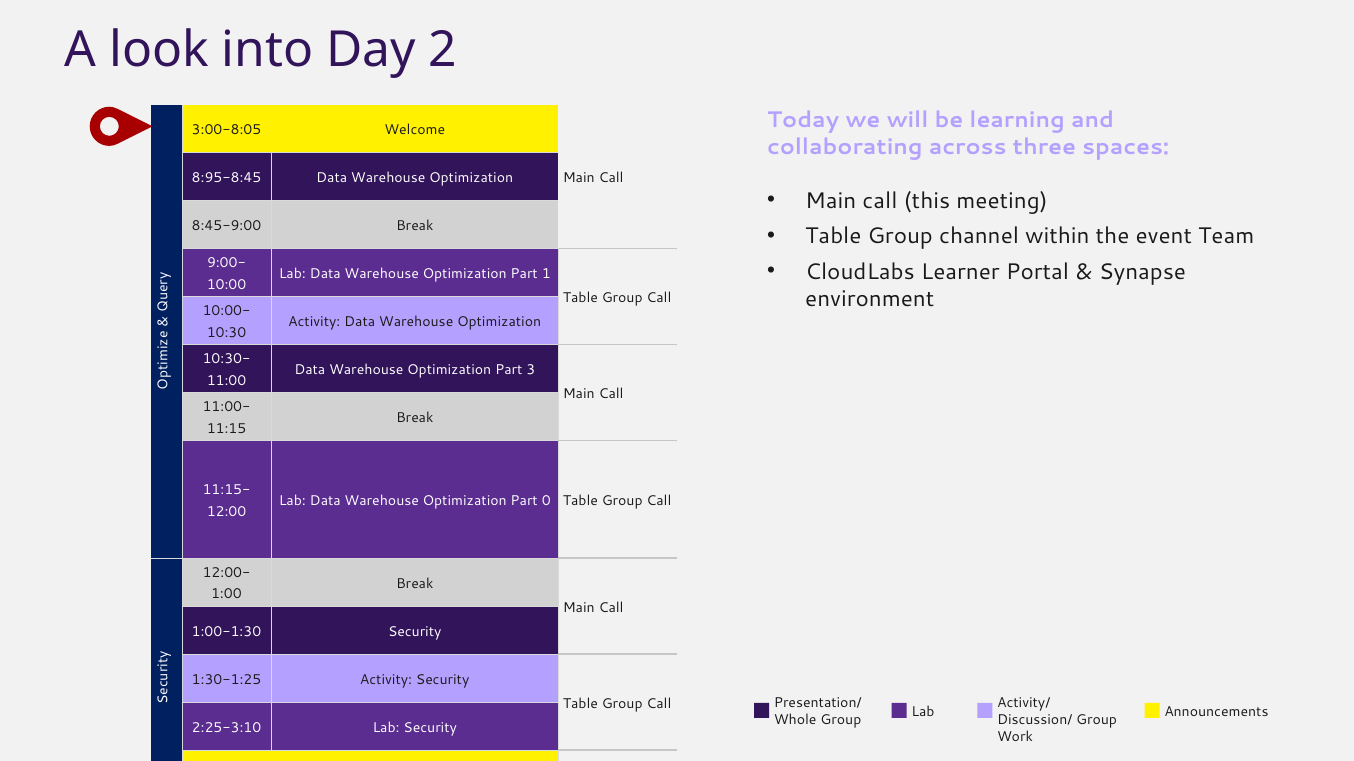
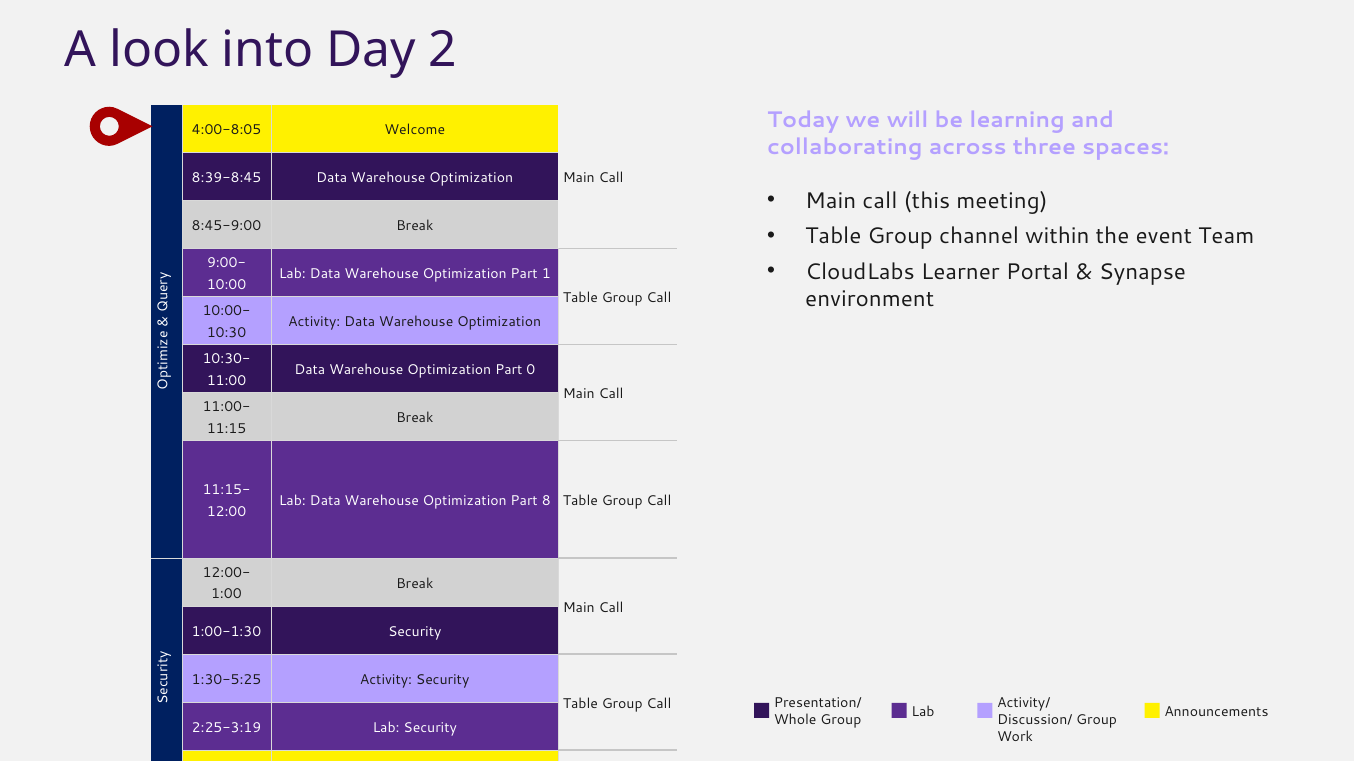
3:00-8:05: 3:00-8:05 -> 4:00-8:05
8:95-8:45: 8:95-8:45 -> 8:39-8:45
3: 3 -> 0
0: 0 -> 8
1:30-1:25: 1:30-1:25 -> 1:30-5:25
2:25-3:10: 2:25-3:10 -> 2:25-3:19
